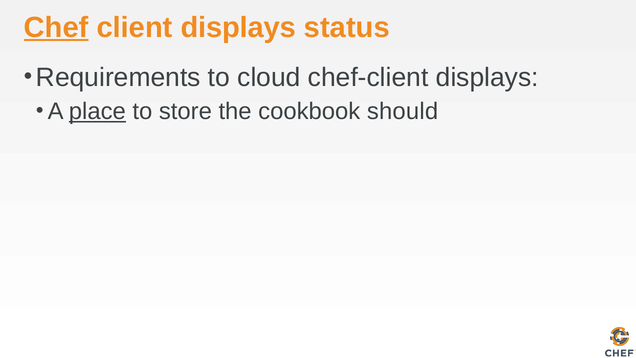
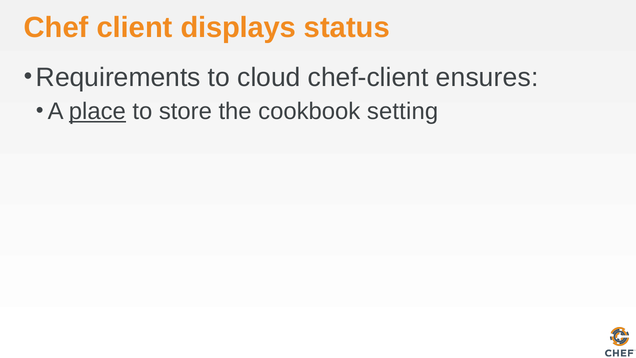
Chef underline: present -> none
chef-client displays: displays -> ensures
should: should -> setting
